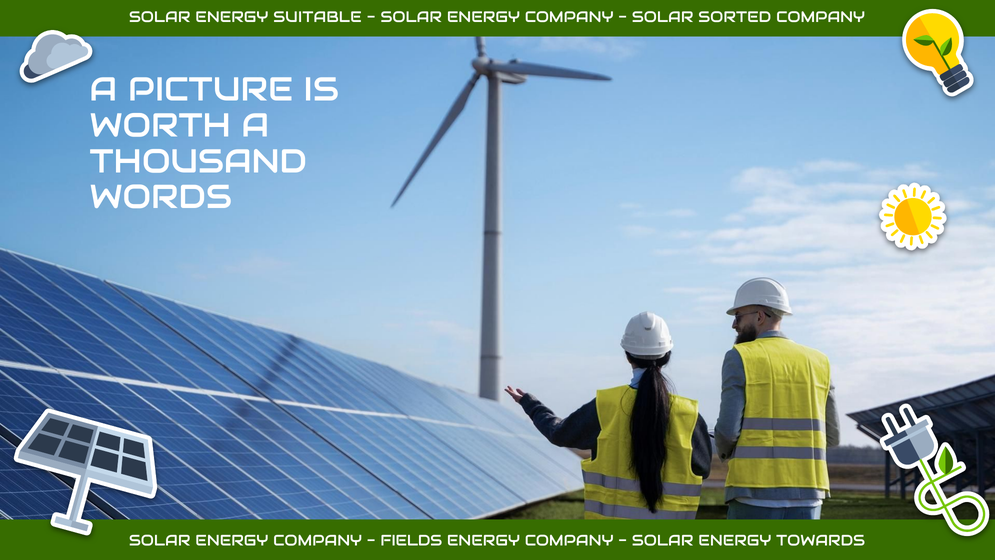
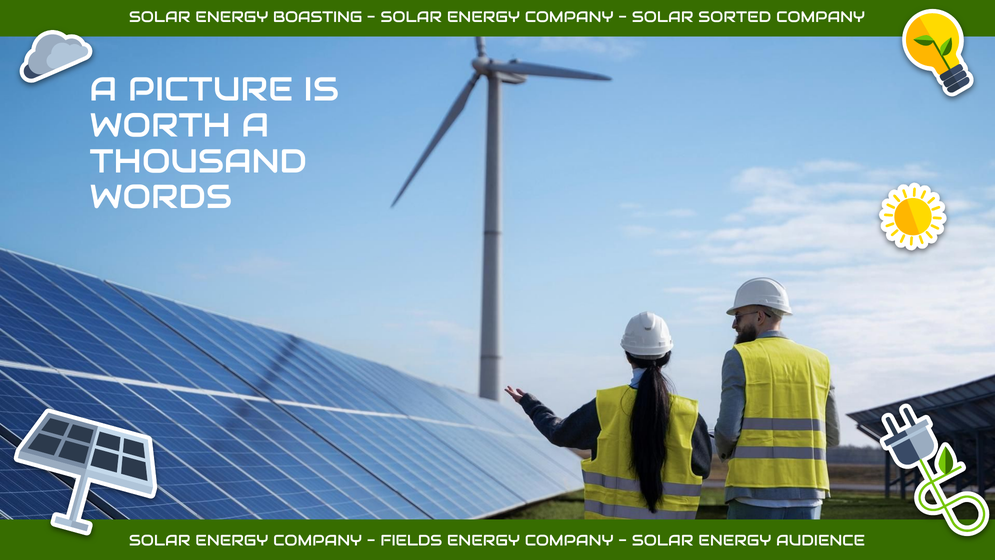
SUITABLE: SUITABLE -> BOASTING
TOWARDS: TOWARDS -> AUDIENCE
